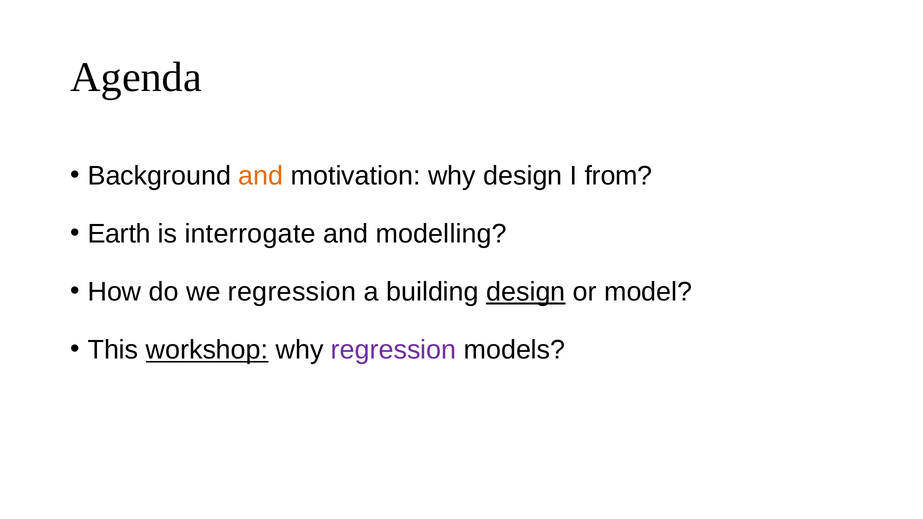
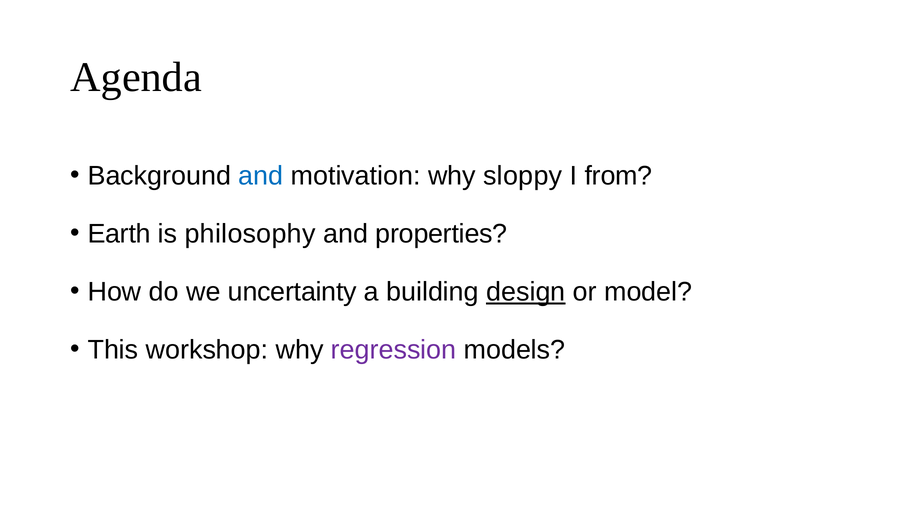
and at (261, 176) colour: orange -> blue
why design: design -> sloppy
interrogate: interrogate -> philosophy
modelling: modelling -> properties
we regression: regression -> uncertainty
workshop underline: present -> none
